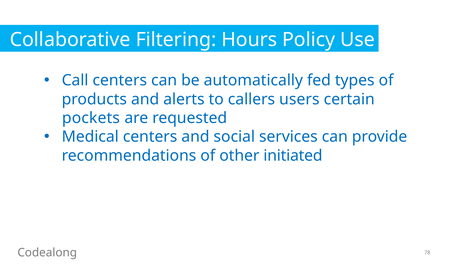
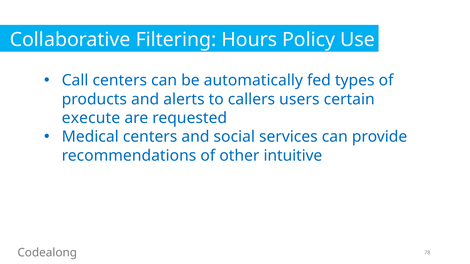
pockets: pockets -> execute
initiated: initiated -> intuitive
